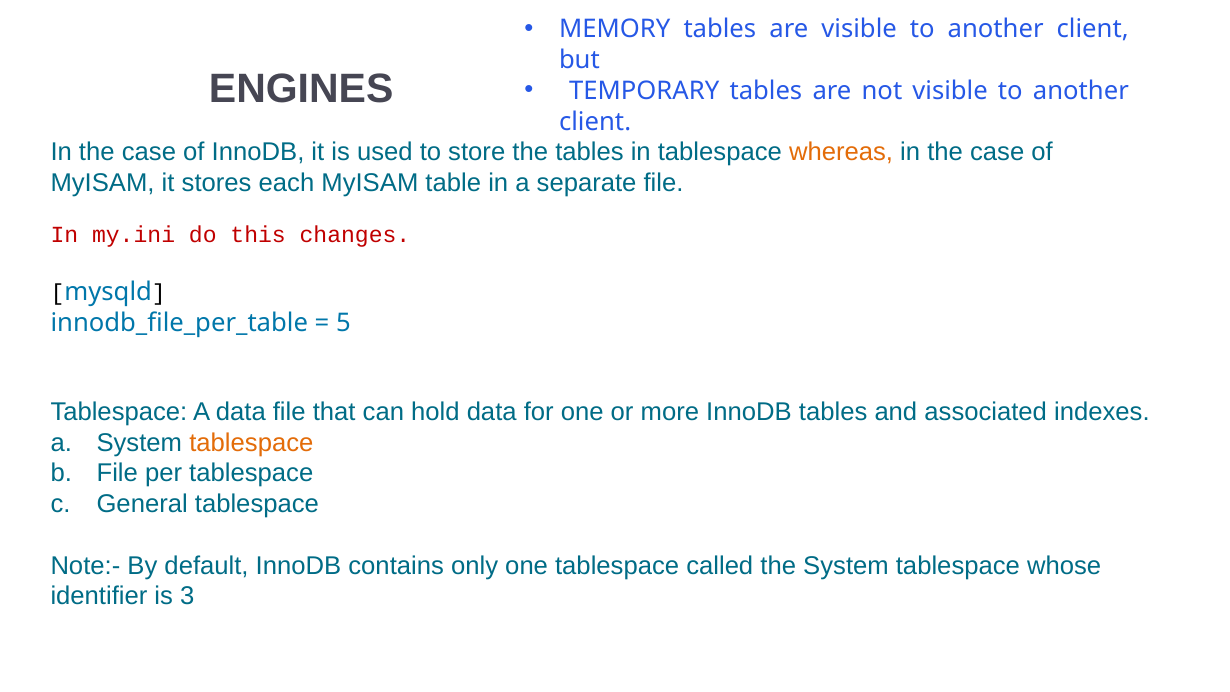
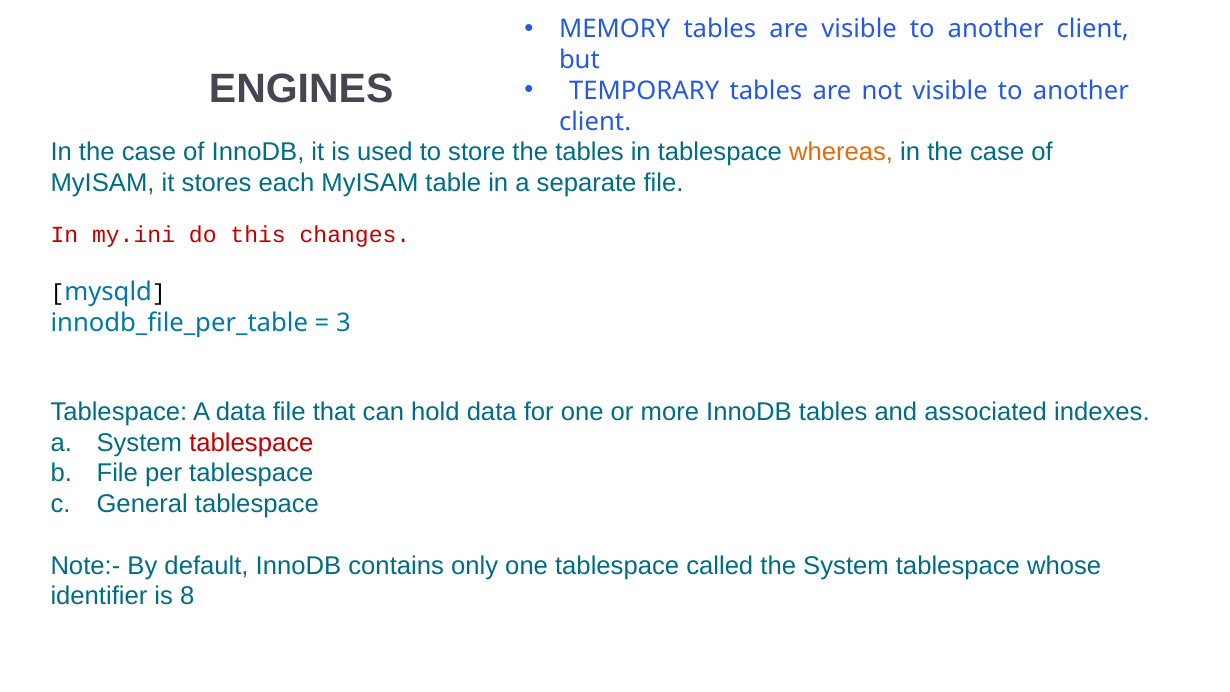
5: 5 -> 3
tablespace at (251, 443) colour: orange -> red
3: 3 -> 8
